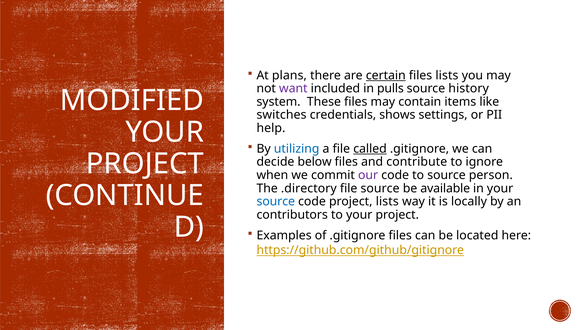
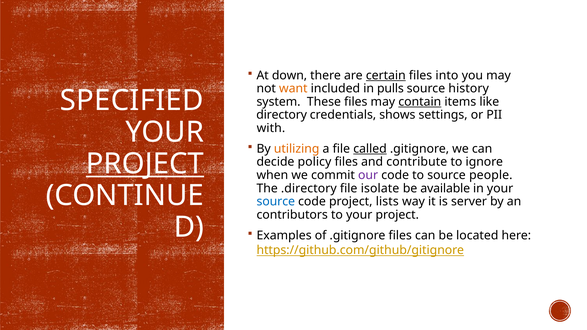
plans: plans -> down
files lists: lists -> into
want colour: purple -> orange
MODIFIED: MODIFIED -> SPECIFIED
contain underline: none -> present
switches: switches -> directory
help: help -> with
utilizing colour: blue -> orange
PROJECT at (145, 164) underline: none -> present
below: below -> policy
person: person -> people
file source: source -> isolate
locally: locally -> server
